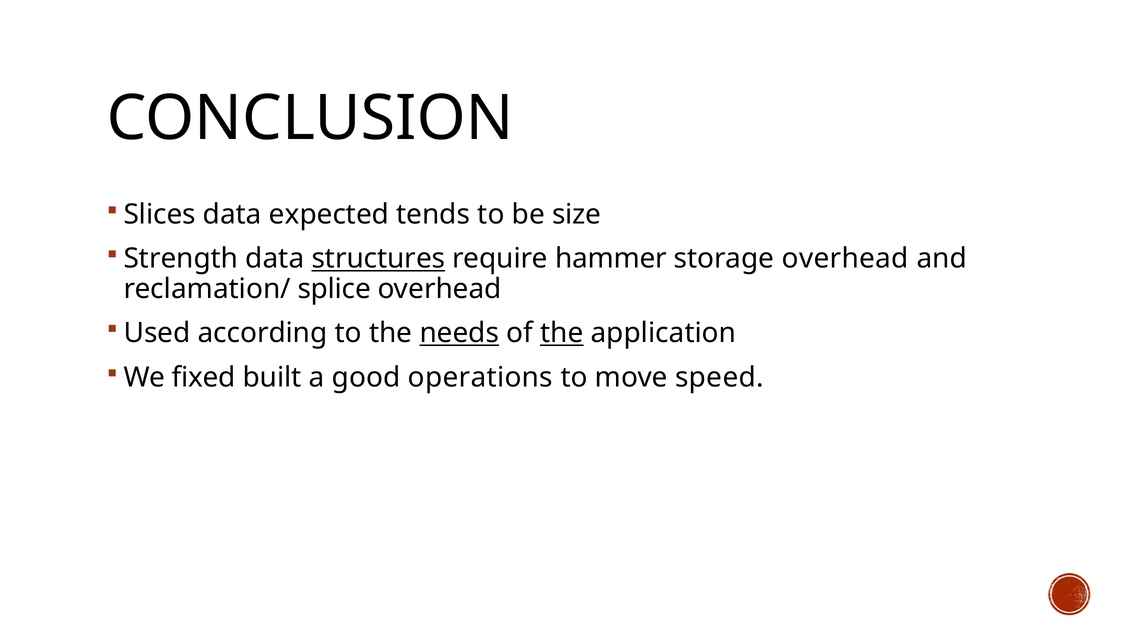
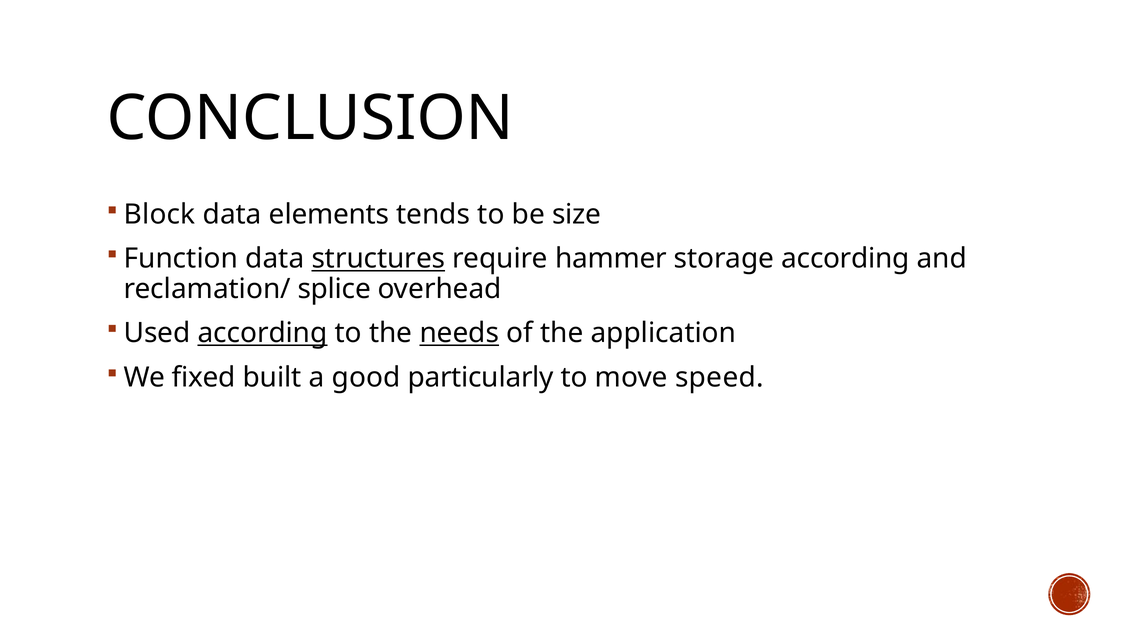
Slices: Slices -> Block
expected: expected -> elements
Strength: Strength -> Function
storage overhead: overhead -> according
according at (263, 333) underline: none -> present
the at (562, 333) underline: present -> none
operations: operations -> particularly
